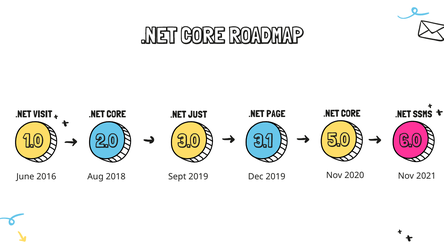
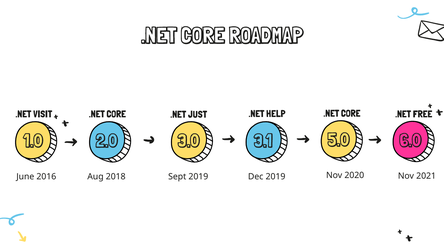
PAGE: PAGE -> HELP
SSMS: SSMS -> FREE
